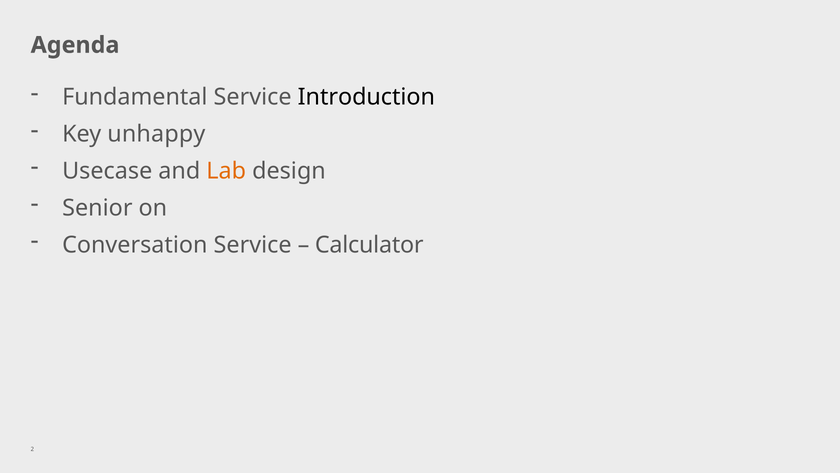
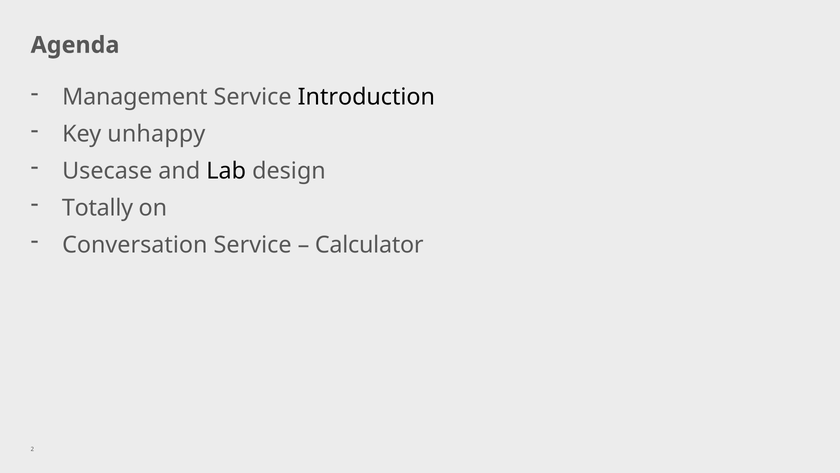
Fundamental: Fundamental -> Management
Lab colour: orange -> black
Senior: Senior -> Totally
